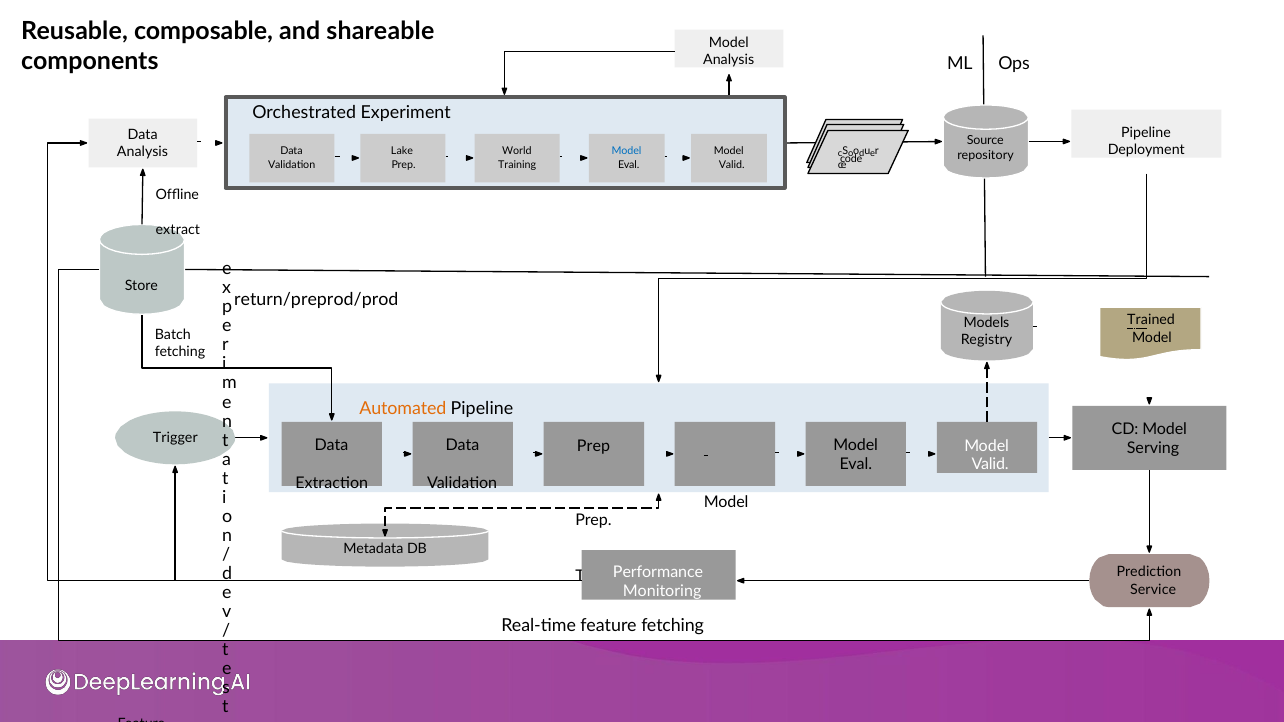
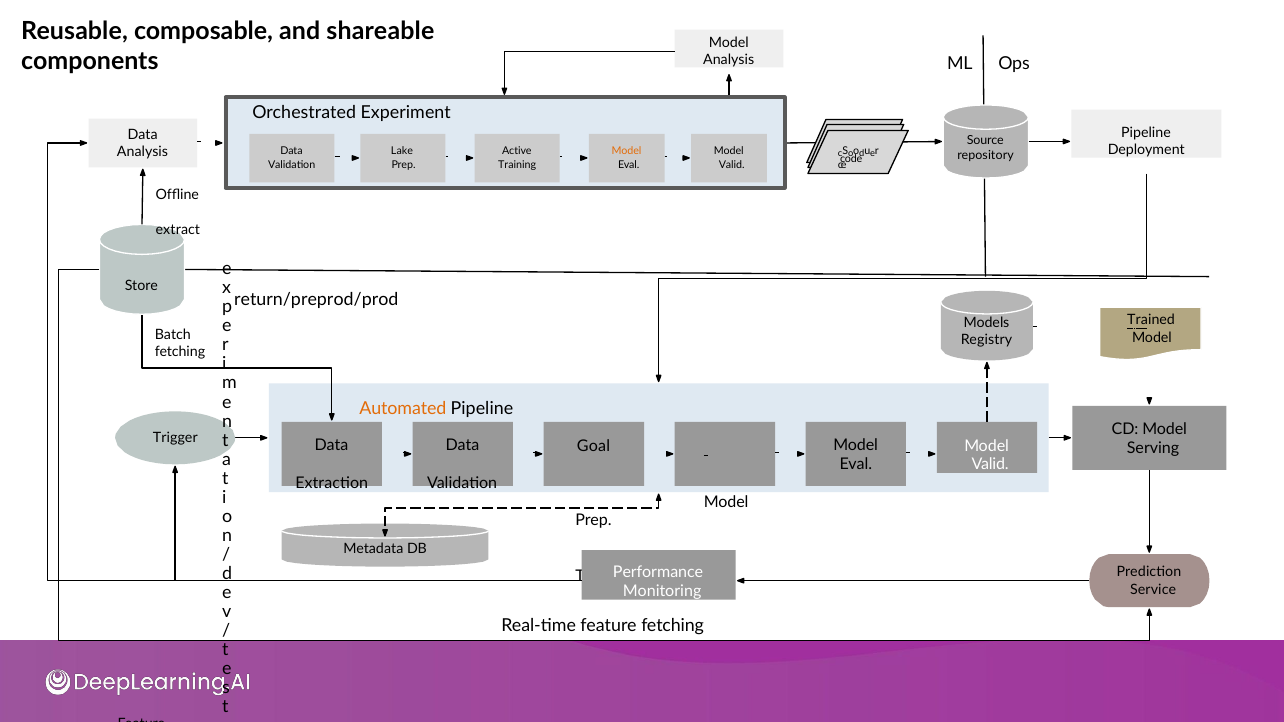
World: World -> Active
Model at (626, 151) colour: blue -> orange
Prep at (594, 446): Prep -> Goal
